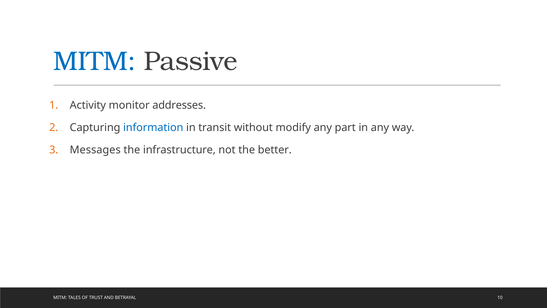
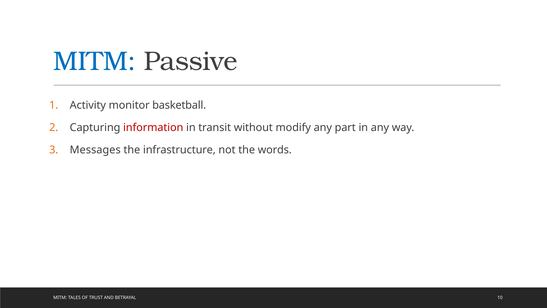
addresses: addresses -> basketball
information colour: blue -> red
better: better -> words
